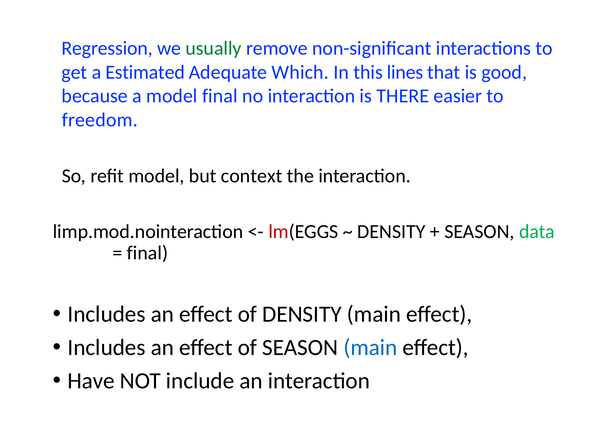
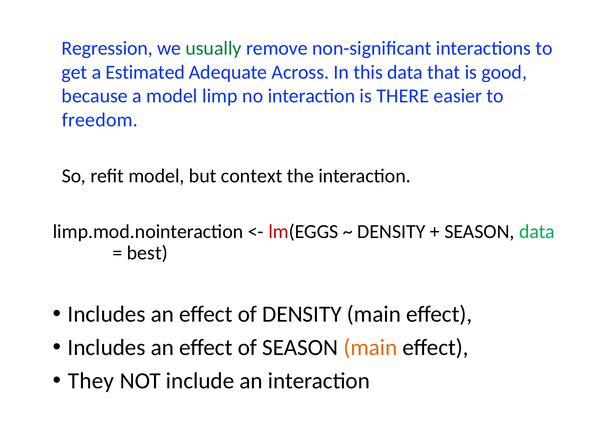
Which: Which -> Across
this lines: lines -> data
model final: final -> limp
final at (147, 253): final -> best
main at (370, 347) colour: blue -> orange
Have: Have -> They
